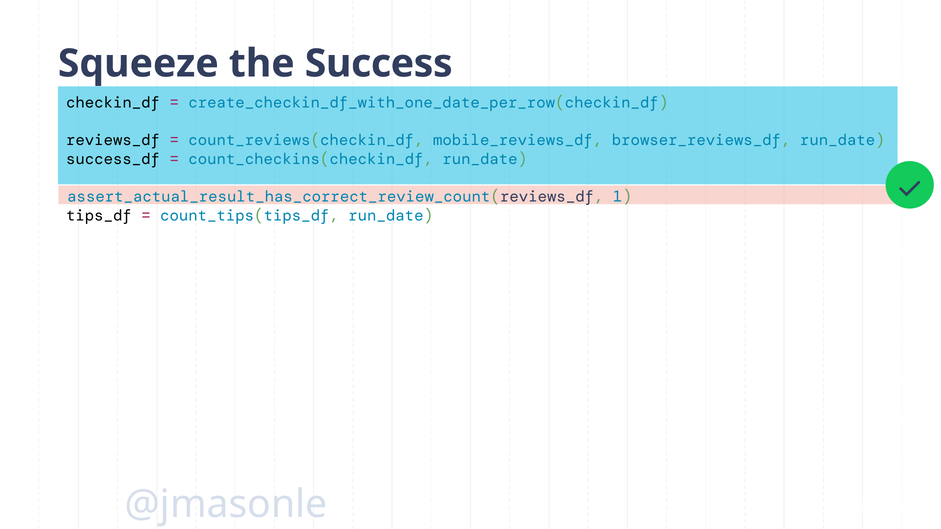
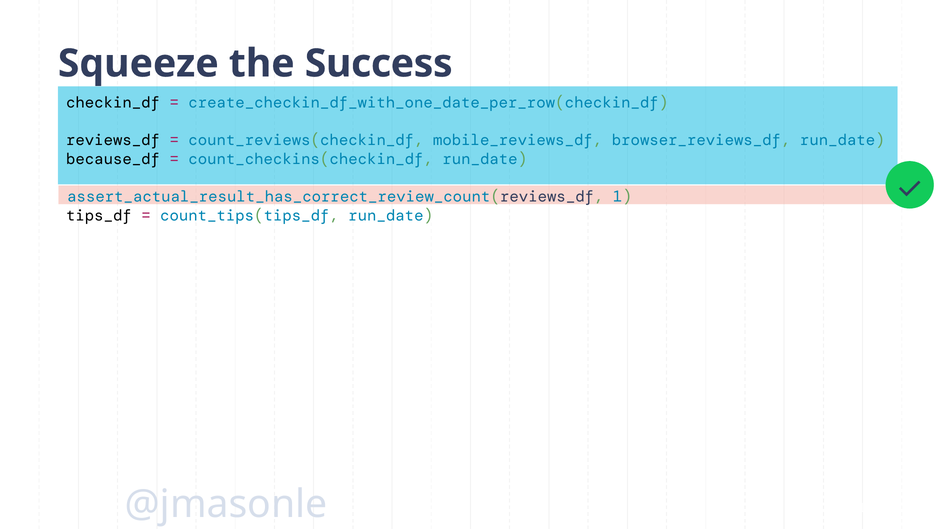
success_df: success_df -> because_df
